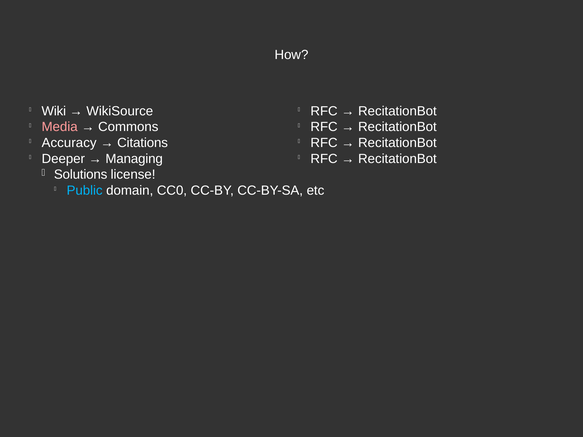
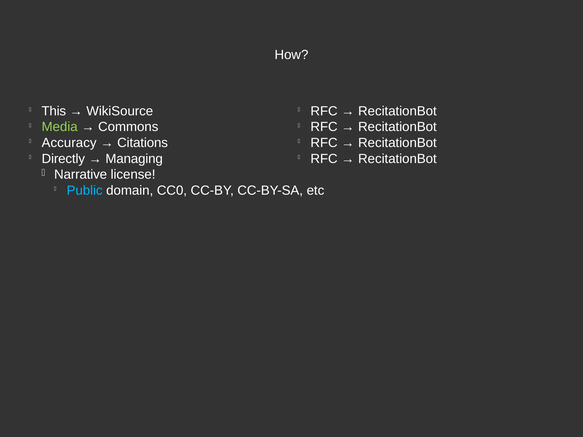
Wiki: Wiki -> This
Media colour: pink -> light green
Deeper: Deeper -> Directly
Solutions: Solutions -> Narrative
